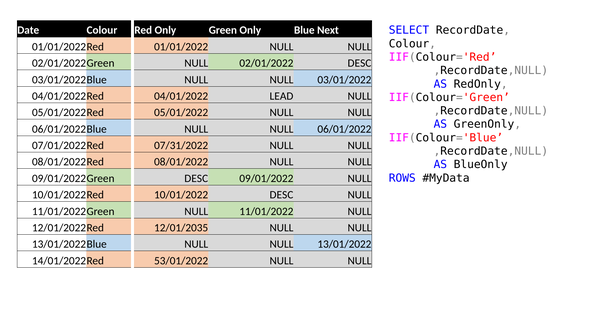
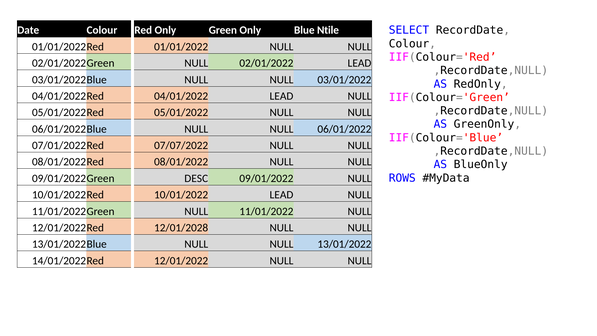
Next: Next -> Ntile
02/01/2022 DESC: DESC -> LEAD
07/31/2022: 07/31/2022 -> 07/07/2022
10/01/2022 DESC: DESC -> LEAD
12/01/2035: 12/01/2035 -> 12/01/2028
53/01/2022: 53/01/2022 -> 12/01/2022
